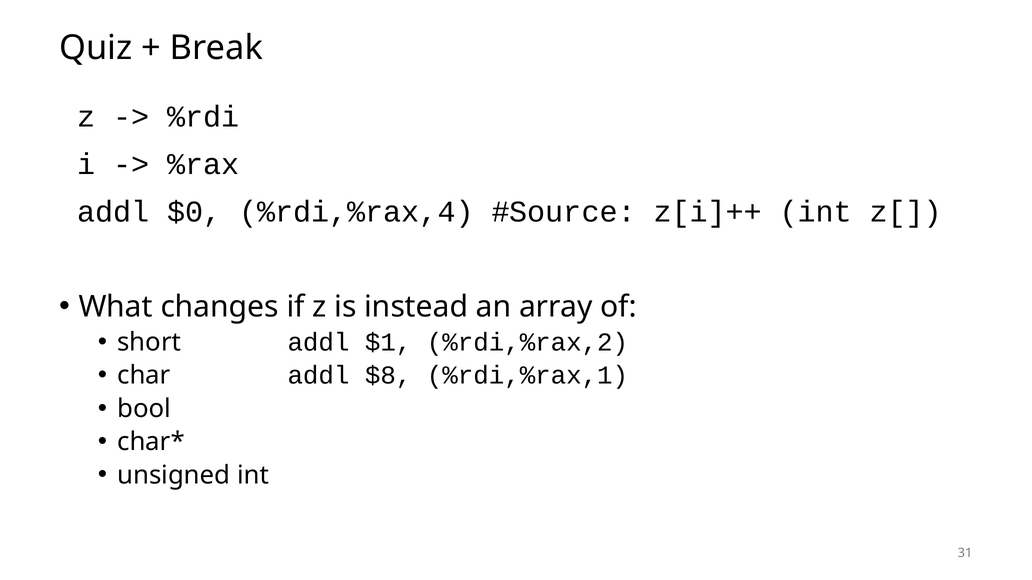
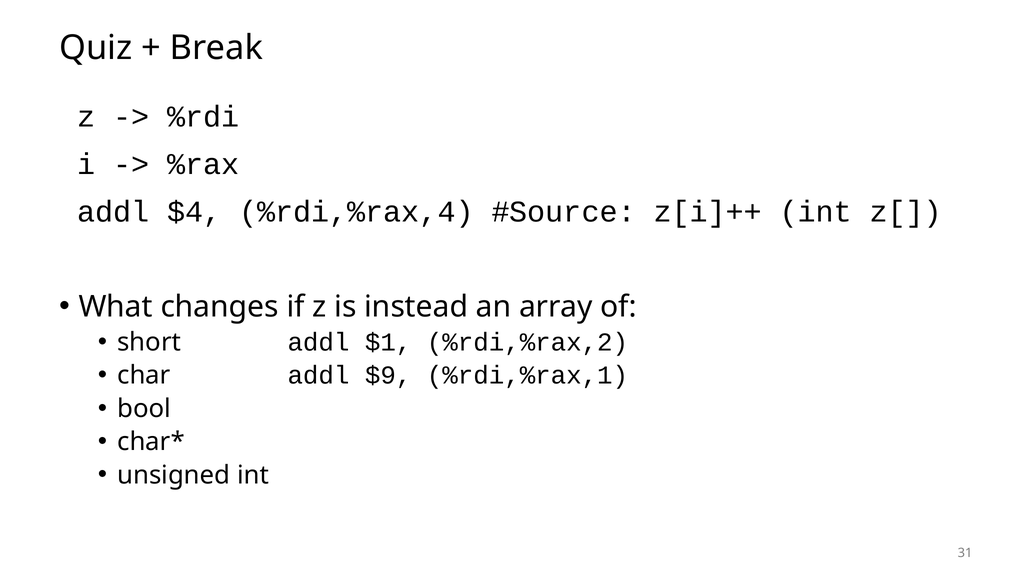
$0: $0 -> $4
$8: $8 -> $9
